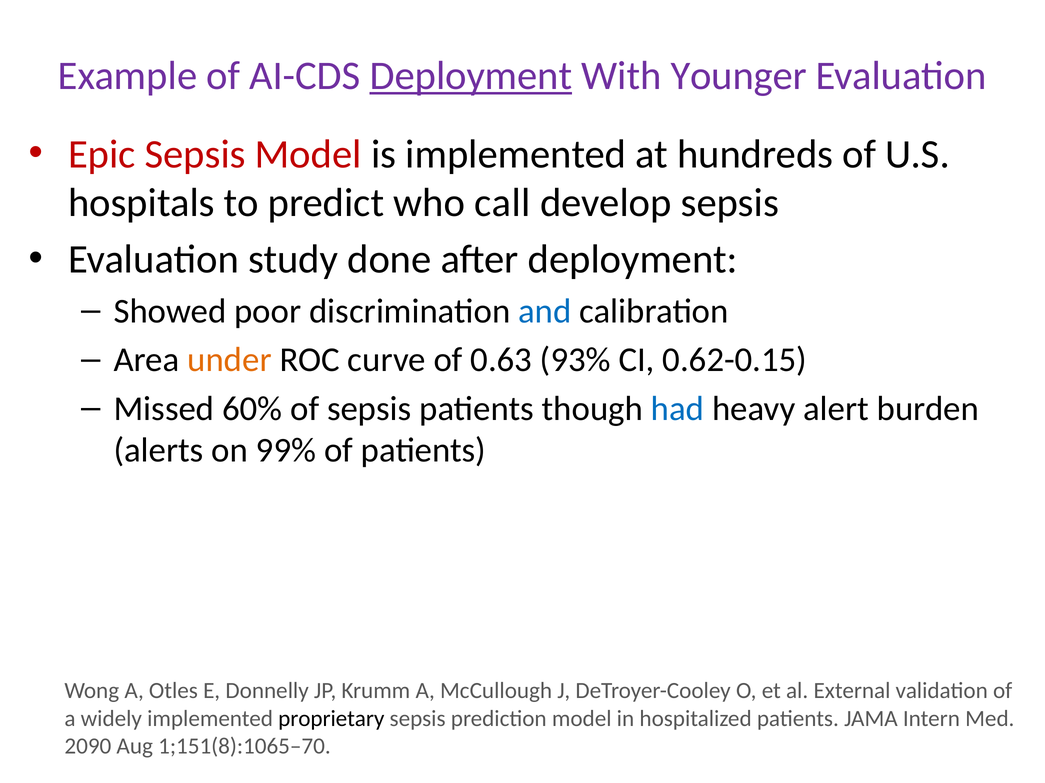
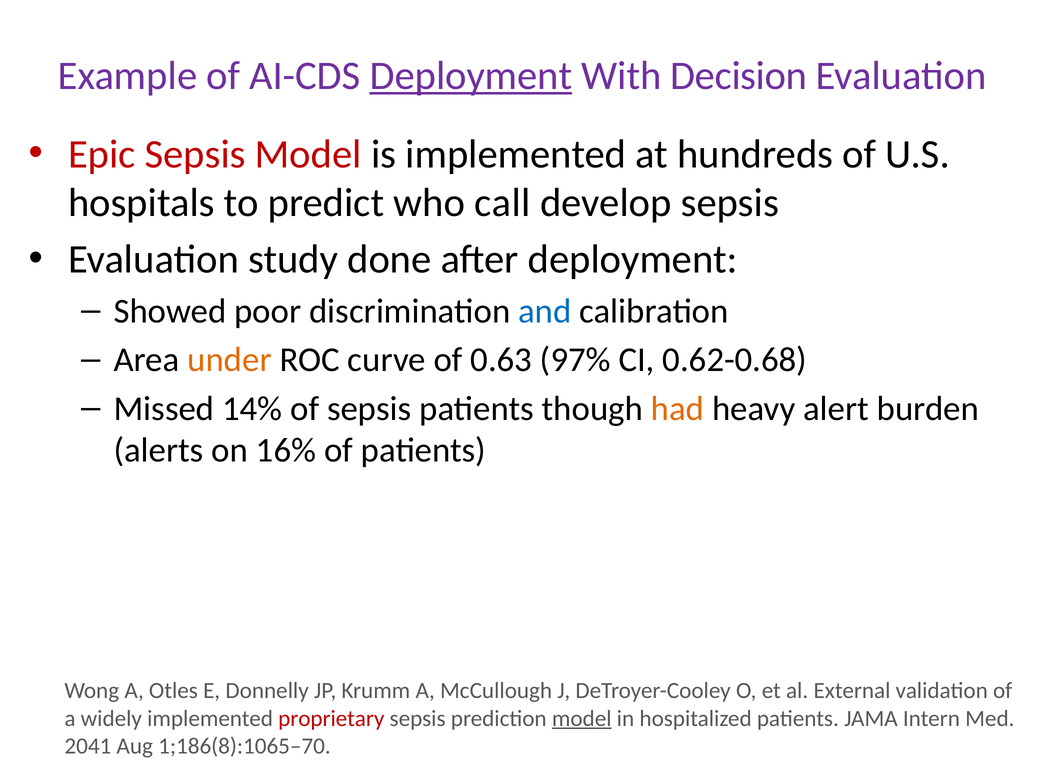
Younger: Younger -> Decision
93%: 93% -> 97%
0.62-0.15: 0.62-0.15 -> 0.62-0.68
60%: 60% -> 14%
had colour: blue -> orange
99%: 99% -> 16%
proprietary colour: black -> red
model at (582, 719) underline: none -> present
2090: 2090 -> 2041
1;151(8):1065–70: 1;151(8):1065–70 -> 1;186(8):1065–70
